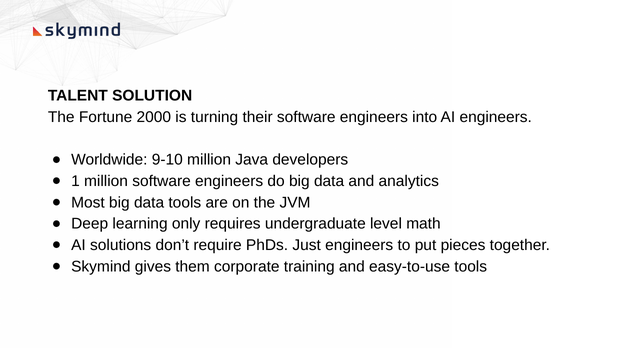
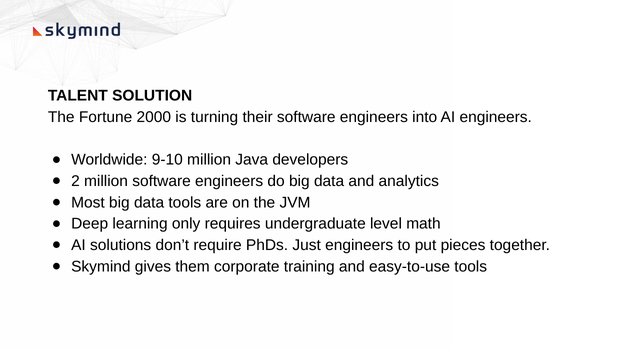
1: 1 -> 2
